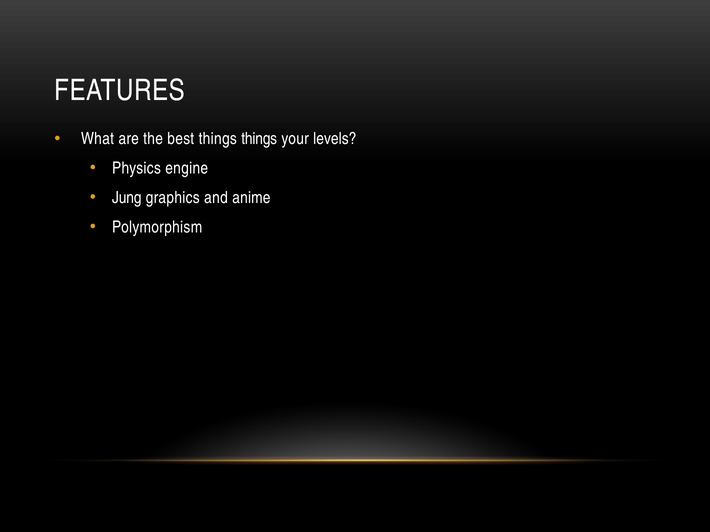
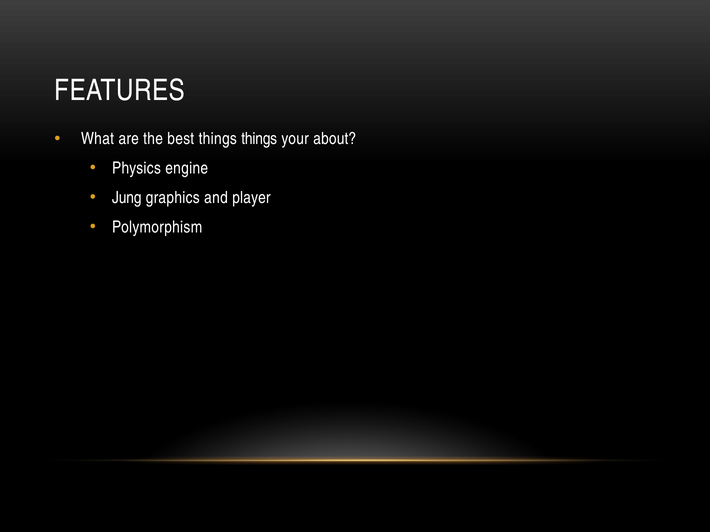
levels: levels -> about
anime: anime -> player
